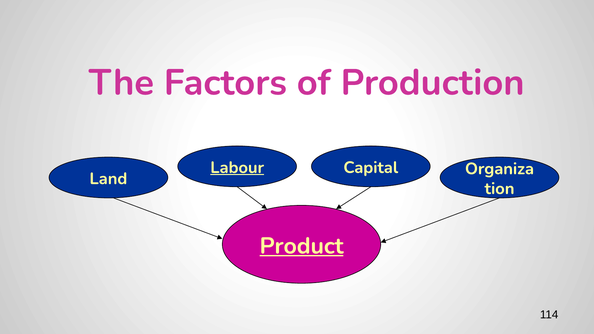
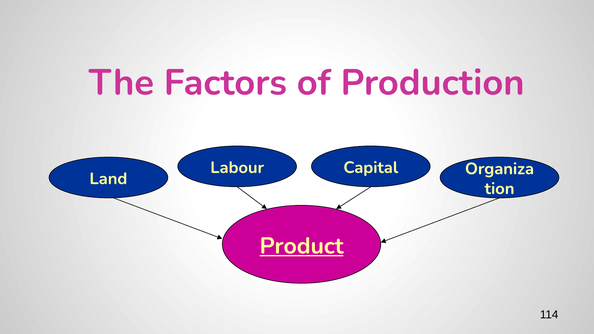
Labour underline: present -> none
